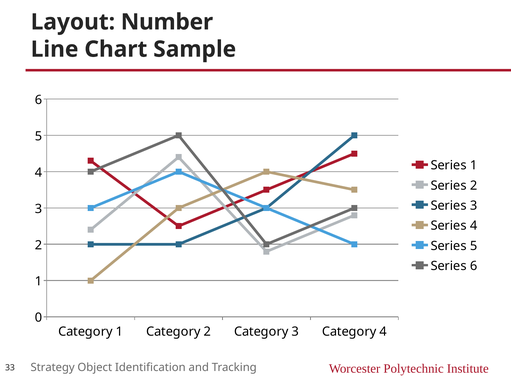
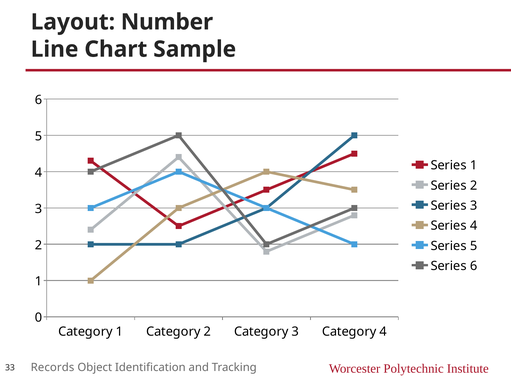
Strategy: Strategy -> Records
